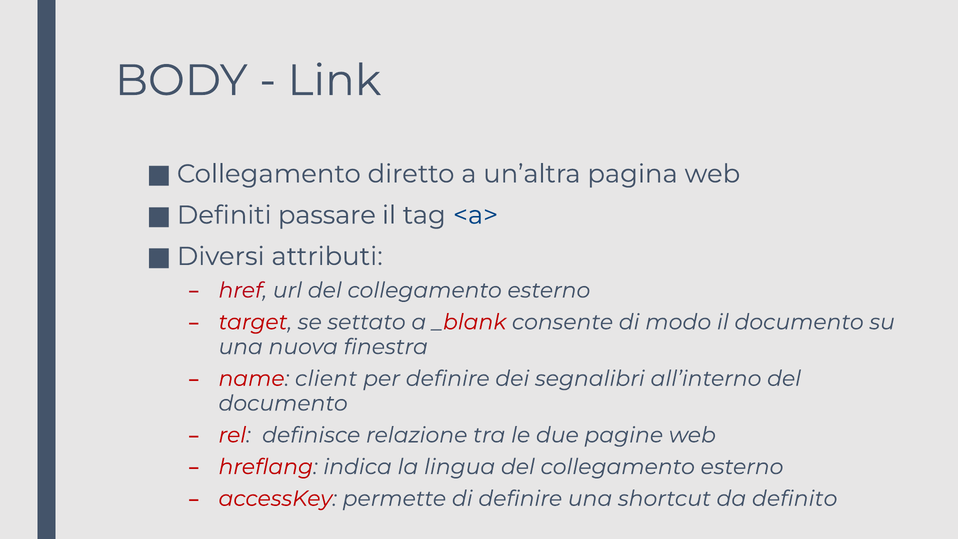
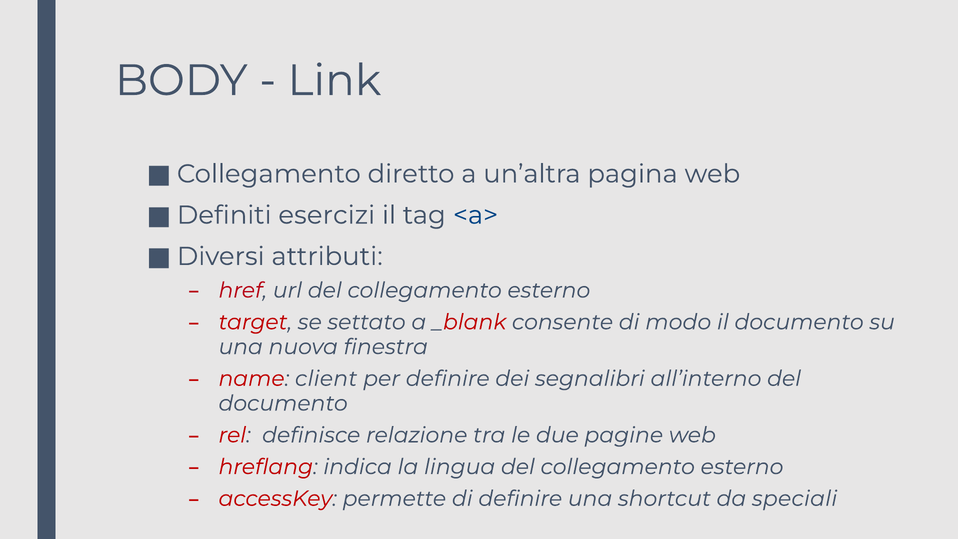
passare: passare -> esercizi
definito: definito -> speciali
